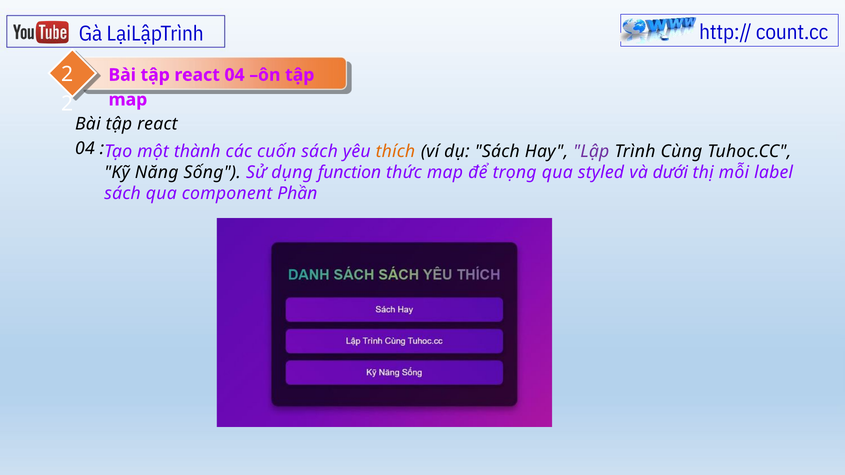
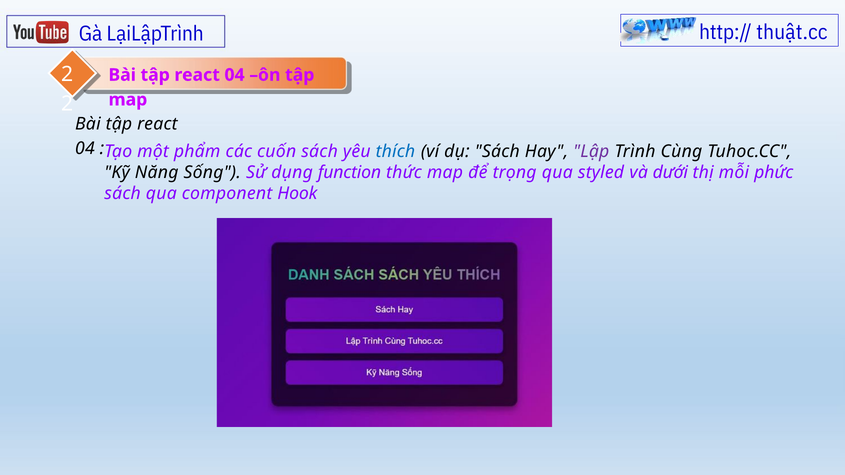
count.cc: count.cc -> thuật.cc
thành: thành -> phẩm
thích colour: orange -> blue
label: label -> phức
Phần: Phần -> Hook
